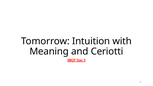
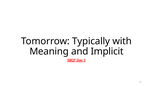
Intuition: Intuition -> Typically
Ceriotti: Ceriotti -> Implicit
